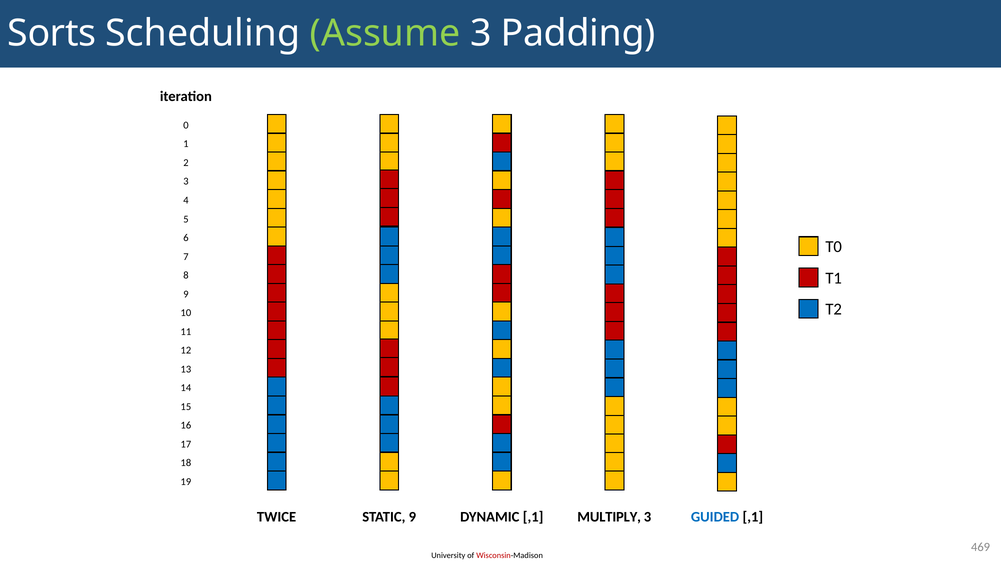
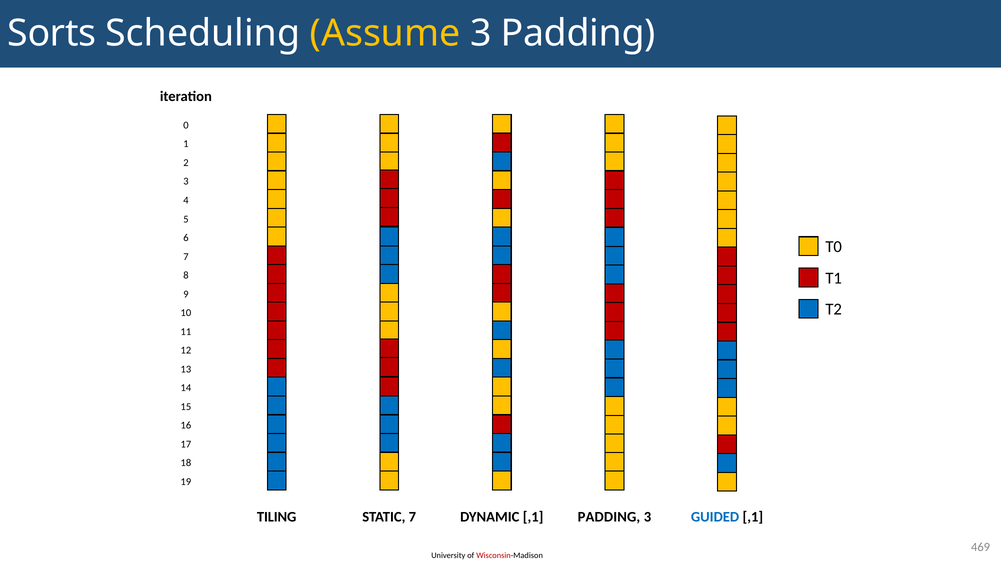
Assume colour: light green -> yellow
TWICE: TWICE -> TILING
STATIC 9: 9 -> 7
,1 MULTIPLY: MULTIPLY -> PADDING
